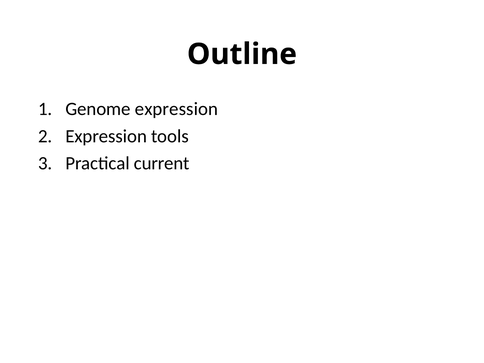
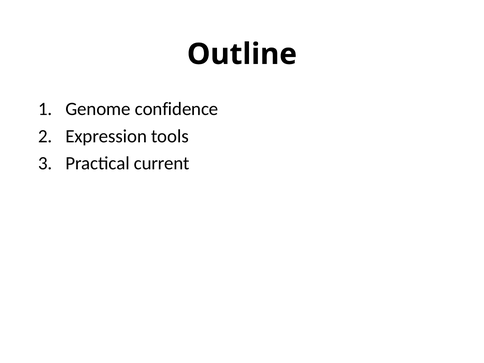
Genome expression: expression -> confidence
